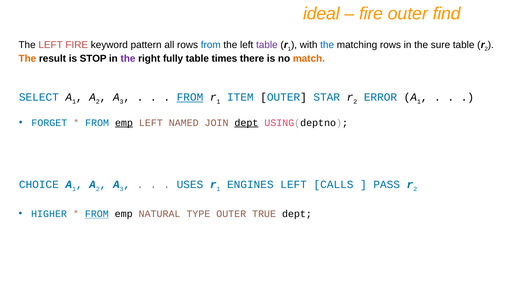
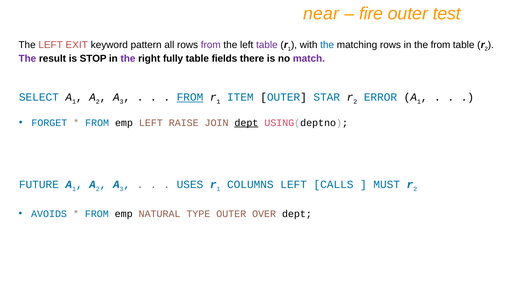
ideal: ideal -> near
find: find -> test
LEFT FIRE: FIRE -> EXIT
from at (211, 45) colour: blue -> purple
the sure: sure -> from
The at (27, 59) colour: orange -> purple
times: times -> fields
match colour: orange -> purple
emp at (124, 123) underline: present -> none
NAMED: NAMED -> RAISE
CHOICE: CHOICE -> FUTURE
ENGINES: ENGINES -> COLUMNS
PASS: PASS -> MUST
HIGHER: HIGHER -> AVOIDS
FROM at (97, 214) underline: present -> none
TRUE: TRUE -> OVER
